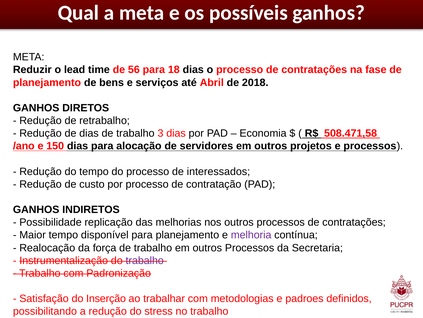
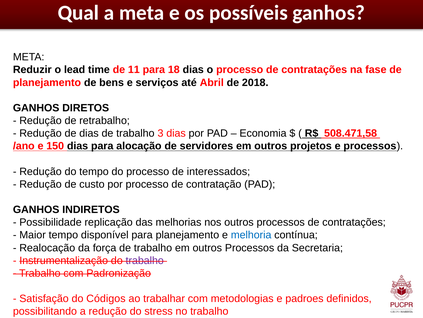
56: 56 -> 11
melhoria colour: purple -> blue
Inserção: Inserção -> Códigos
